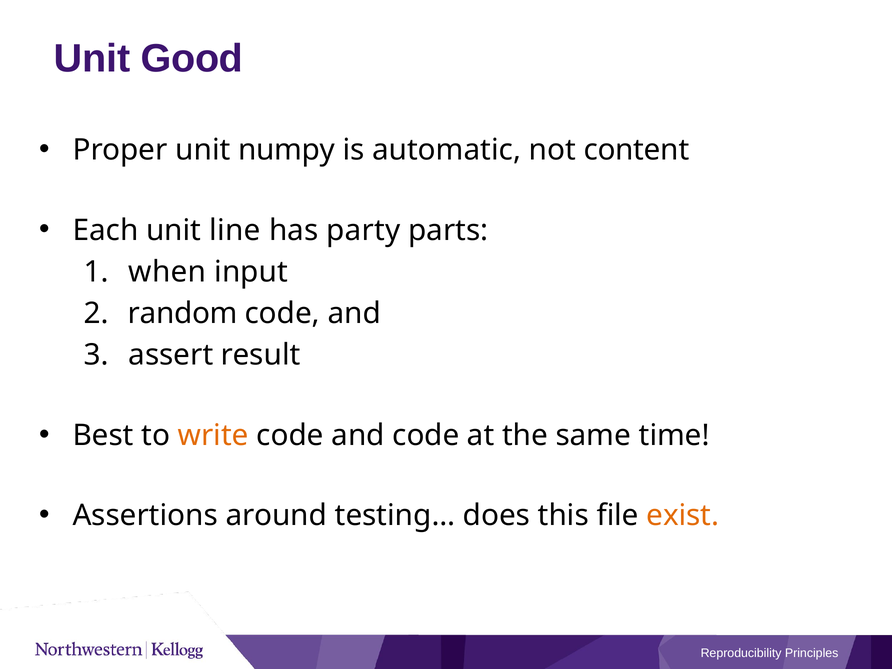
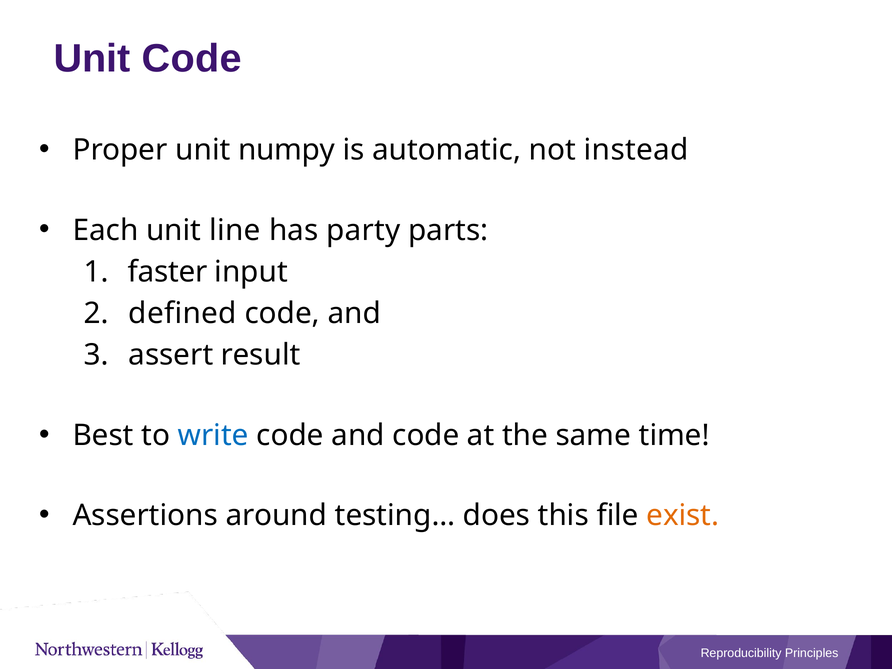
Unit Good: Good -> Code
content: content -> instead
when: when -> faster
random: random -> defined
write colour: orange -> blue
